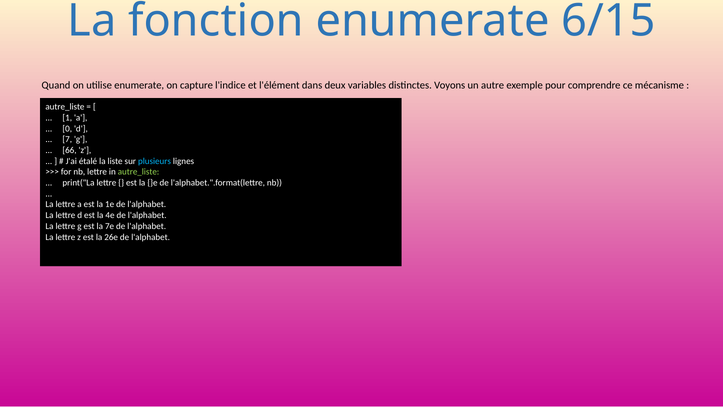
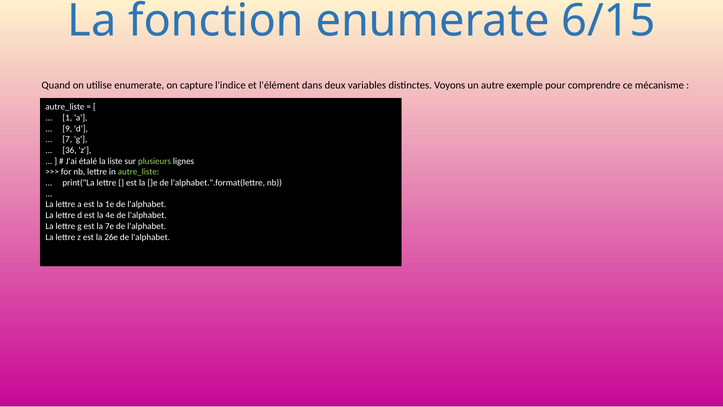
0: 0 -> 9
66: 66 -> 36
plusieurs colour: light blue -> light green
